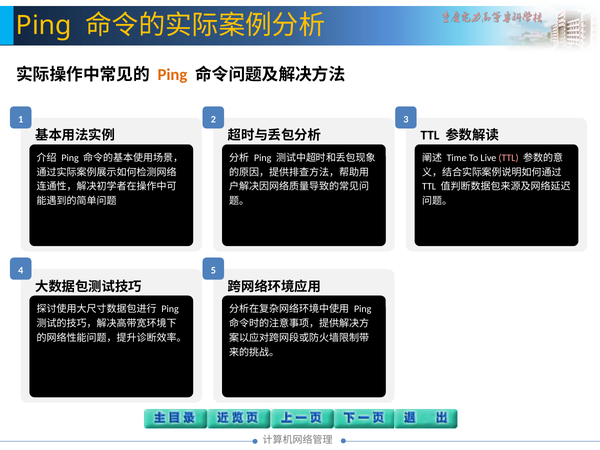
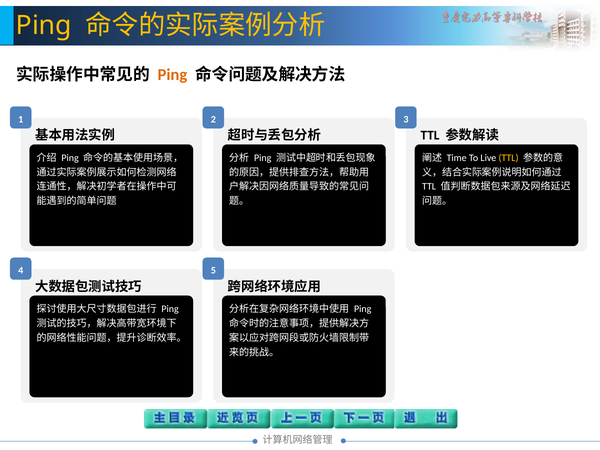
TTL at (509, 158) colour: pink -> yellow
